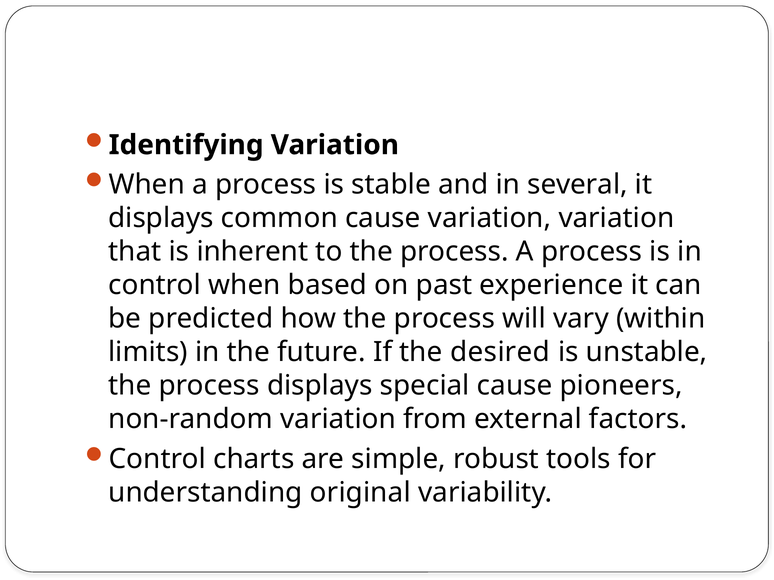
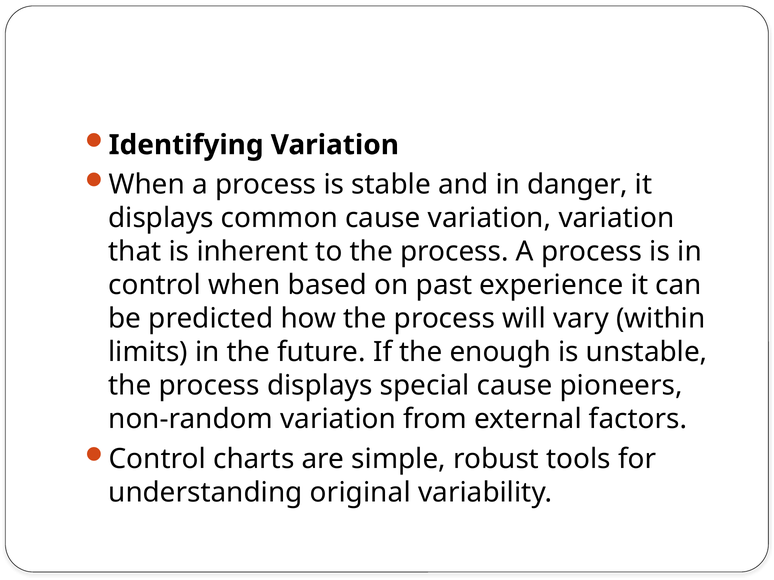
several: several -> danger
desired: desired -> enough
